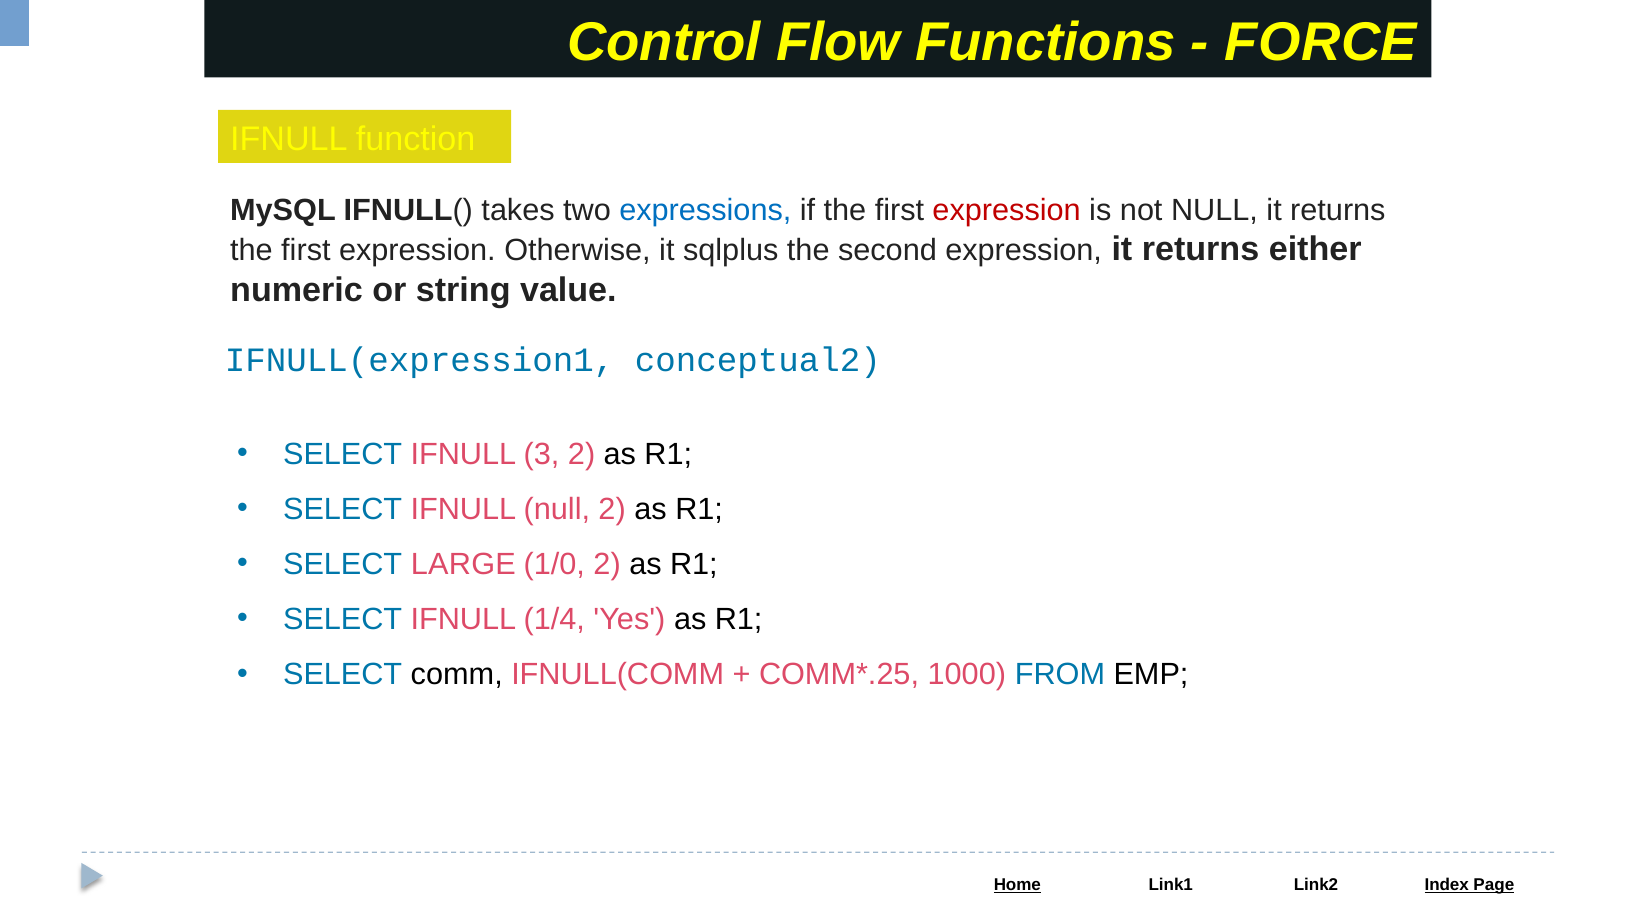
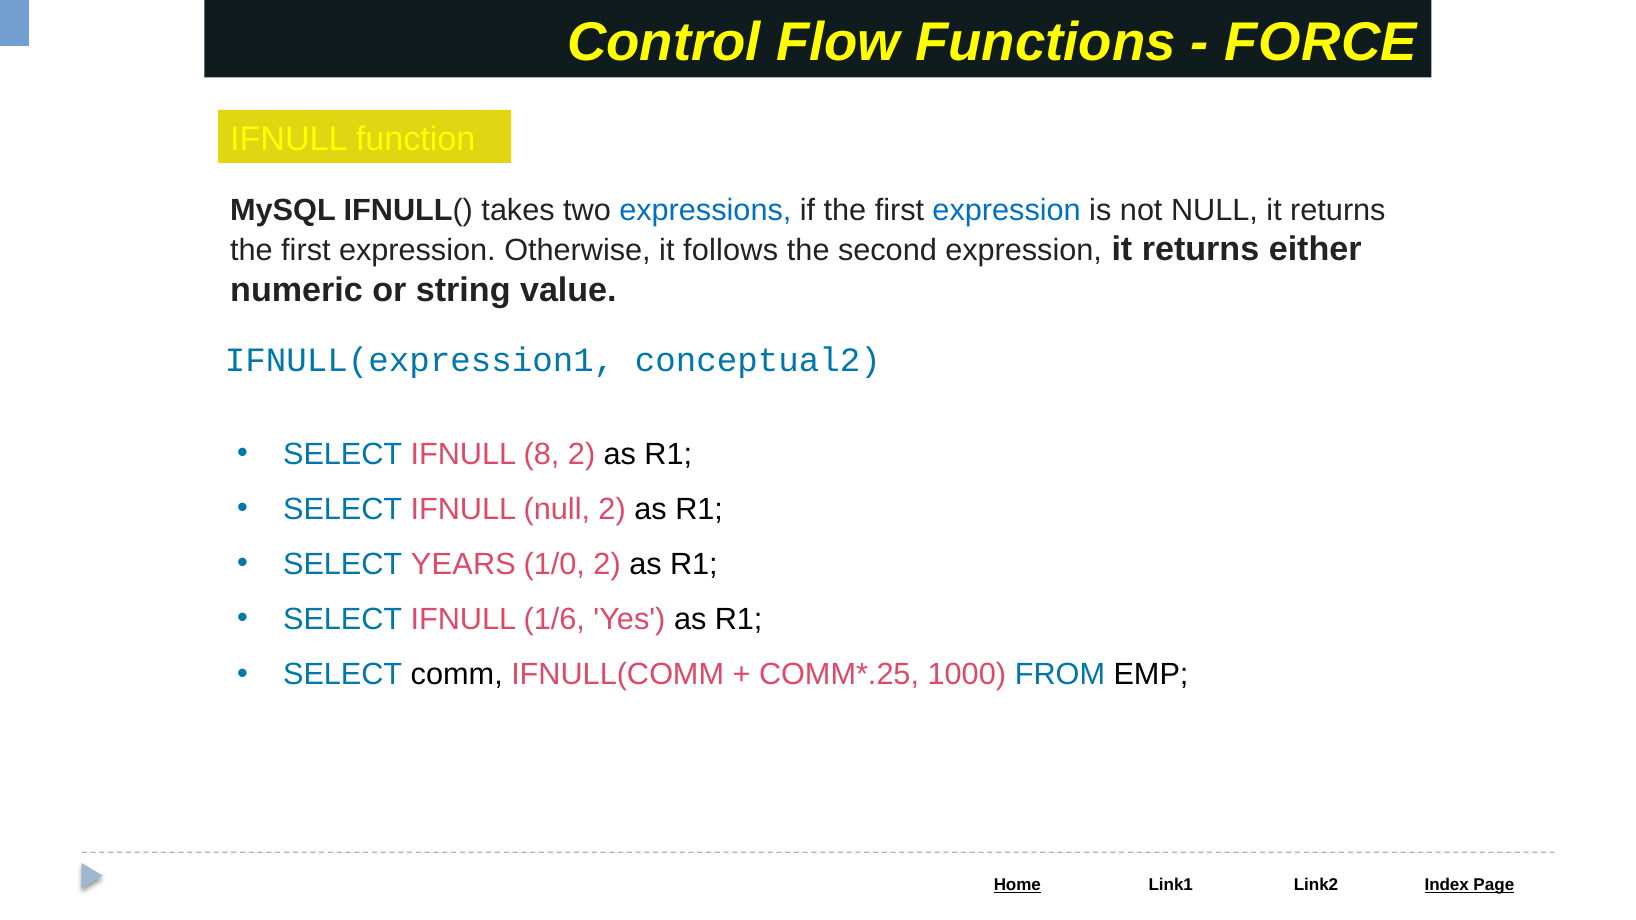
expression at (1007, 211) colour: red -> blue
sqlplus: sqlplus -> follows
3: 3 -> 8
LARGE: LARGE -> YEARS
1/4: 1/4 -> 1/6
